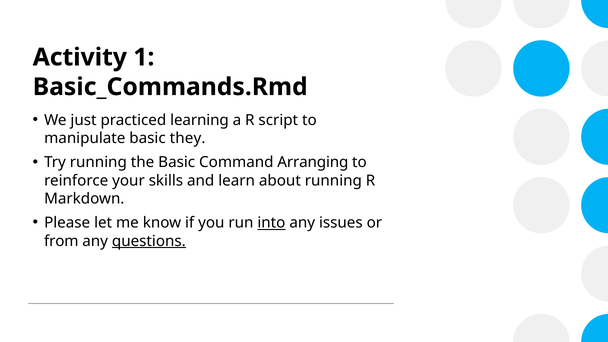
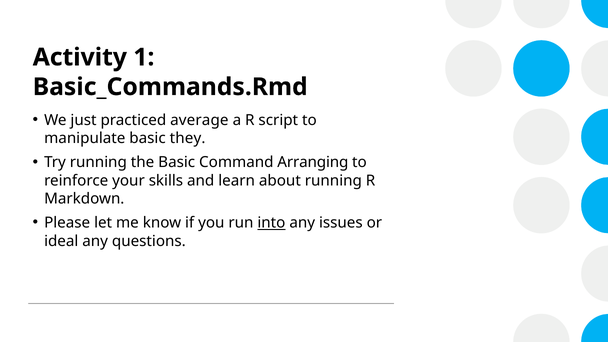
learning: learning -> average
from: from -> ideal
questions underline: present -> none
